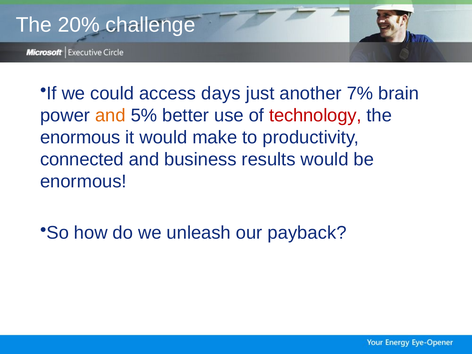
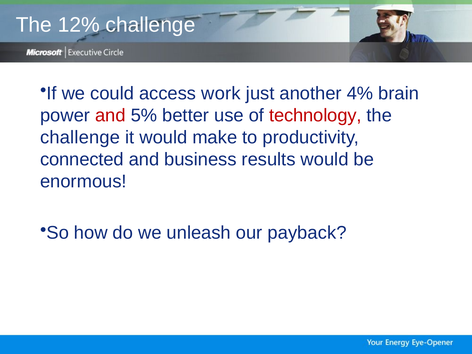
20%: 20% -> 12%
days: days -> work
7%: 7% -> 4%
and at (110, 115) colour: orange -> red
enormous at (80, 137): enormous -> challenge
